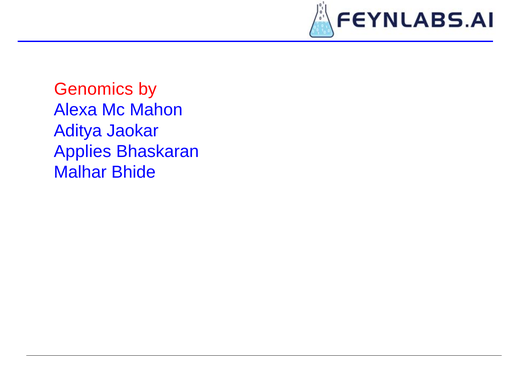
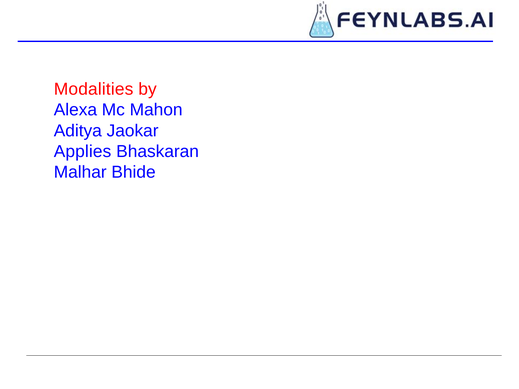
Genomics: Genomics -> Modalities
